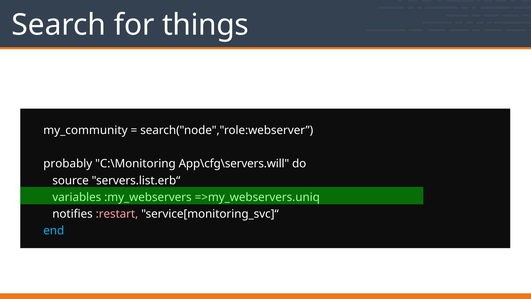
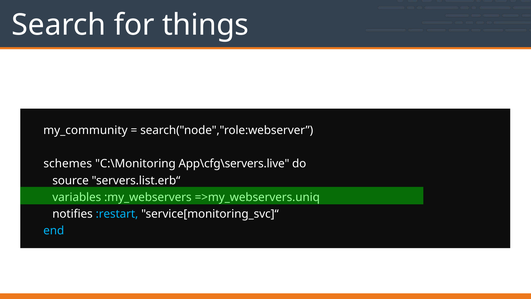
probably: probably -> schemes
App\cfg\servers.will: App\cfg\servers.will -> App\cfg\servers.live
:restart colour: pink -> light blue
